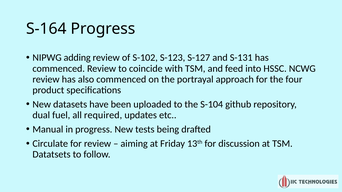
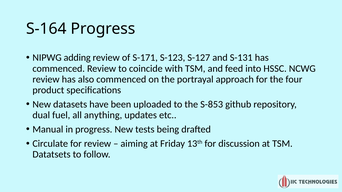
S-102: S-102 -> S-171
S-104: S-104 -> S-853
required: required -> anything
